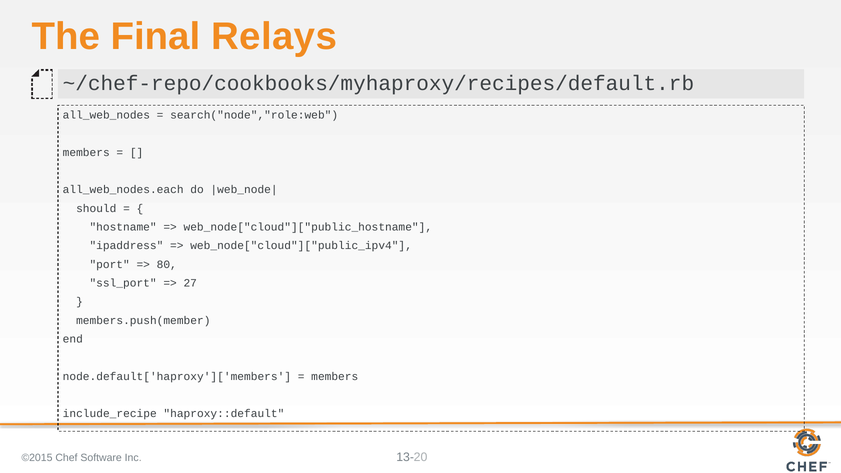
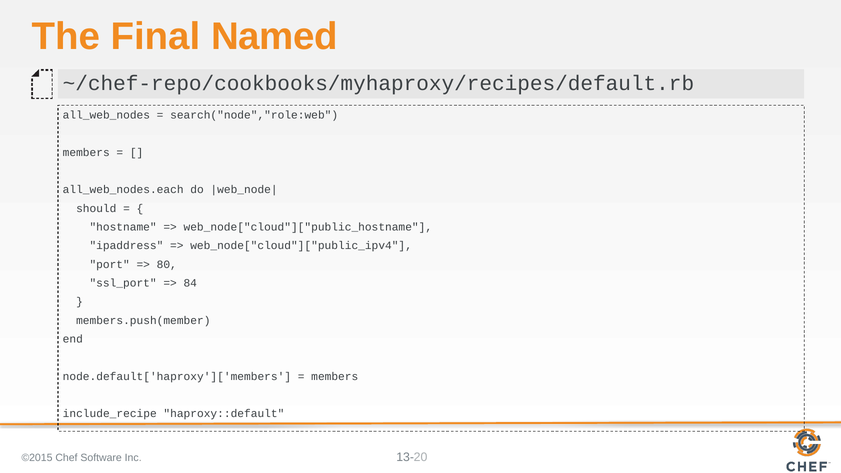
Relays: Relays -> Named
27: 27 -> 84
